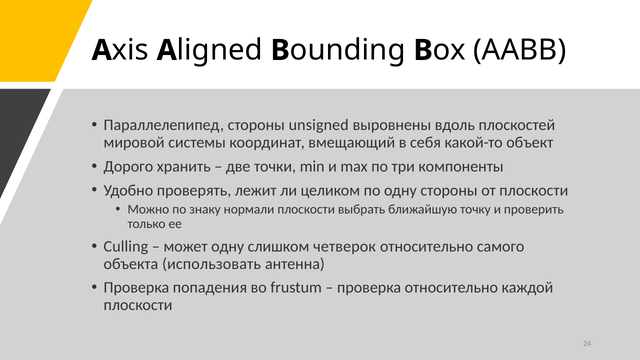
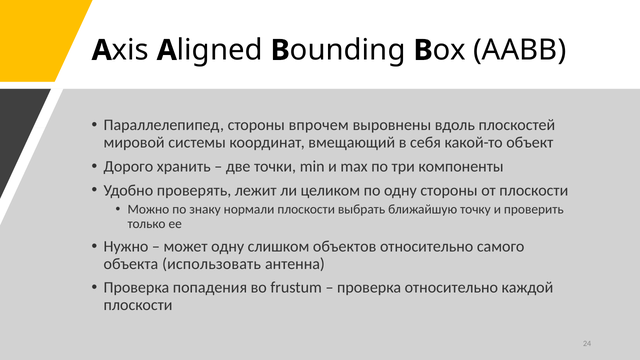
unsigned: unsigned -> впрочем
Culling: Culling -> Нужно
четверок: четверок -> объектов
